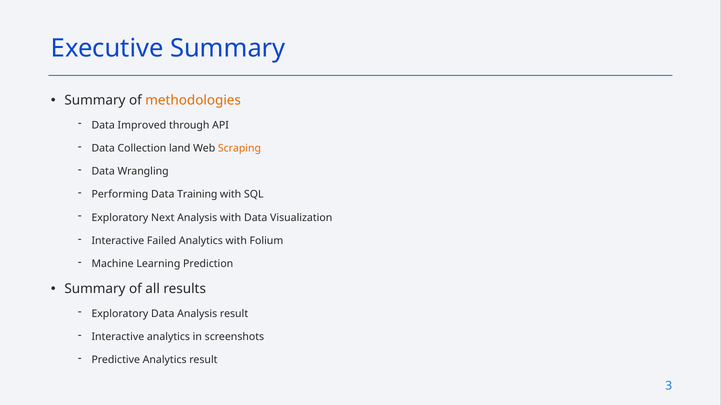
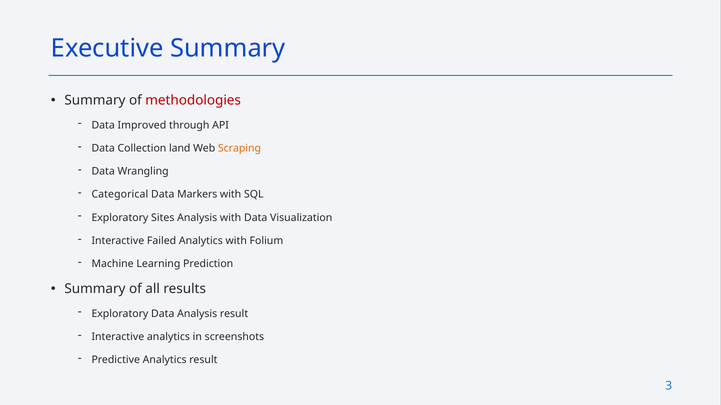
methodologies colour: orange -> red
Performing: Performing -> Categorical
Training: Training -> Markers
Next: Next -> Sites
